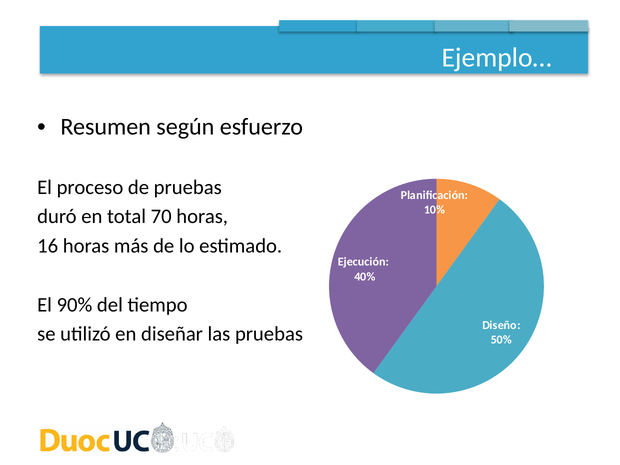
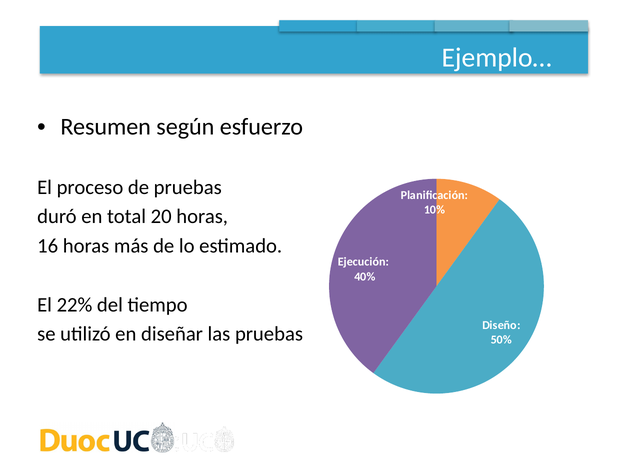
70: 70 -> 20
90%: 90% -> 22%
